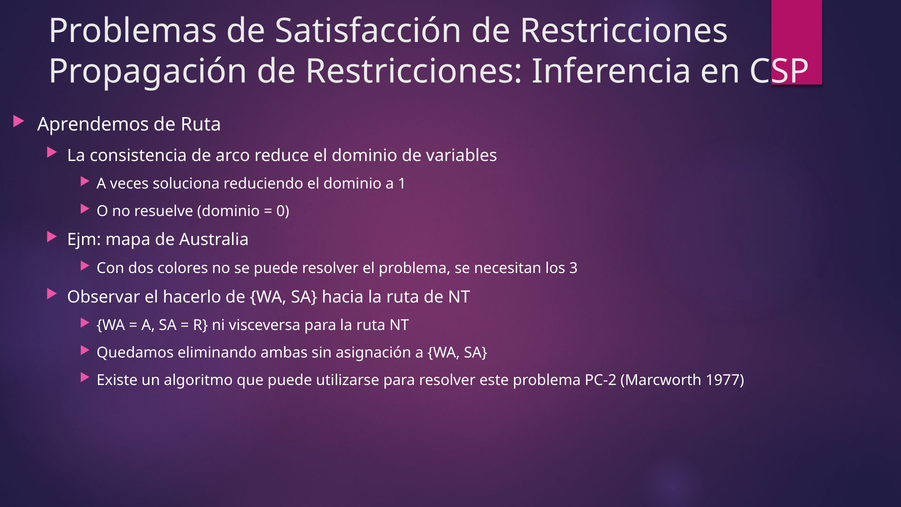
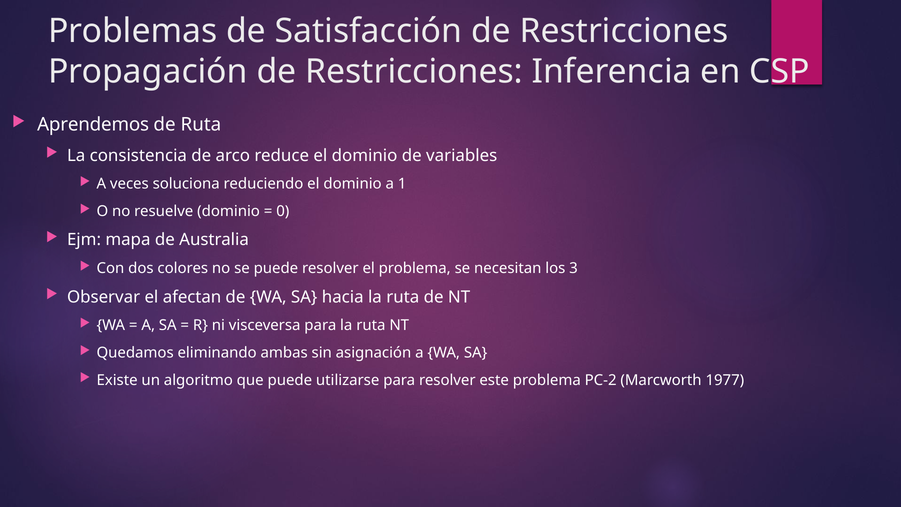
hacerlo: hacerlo -> afectan
